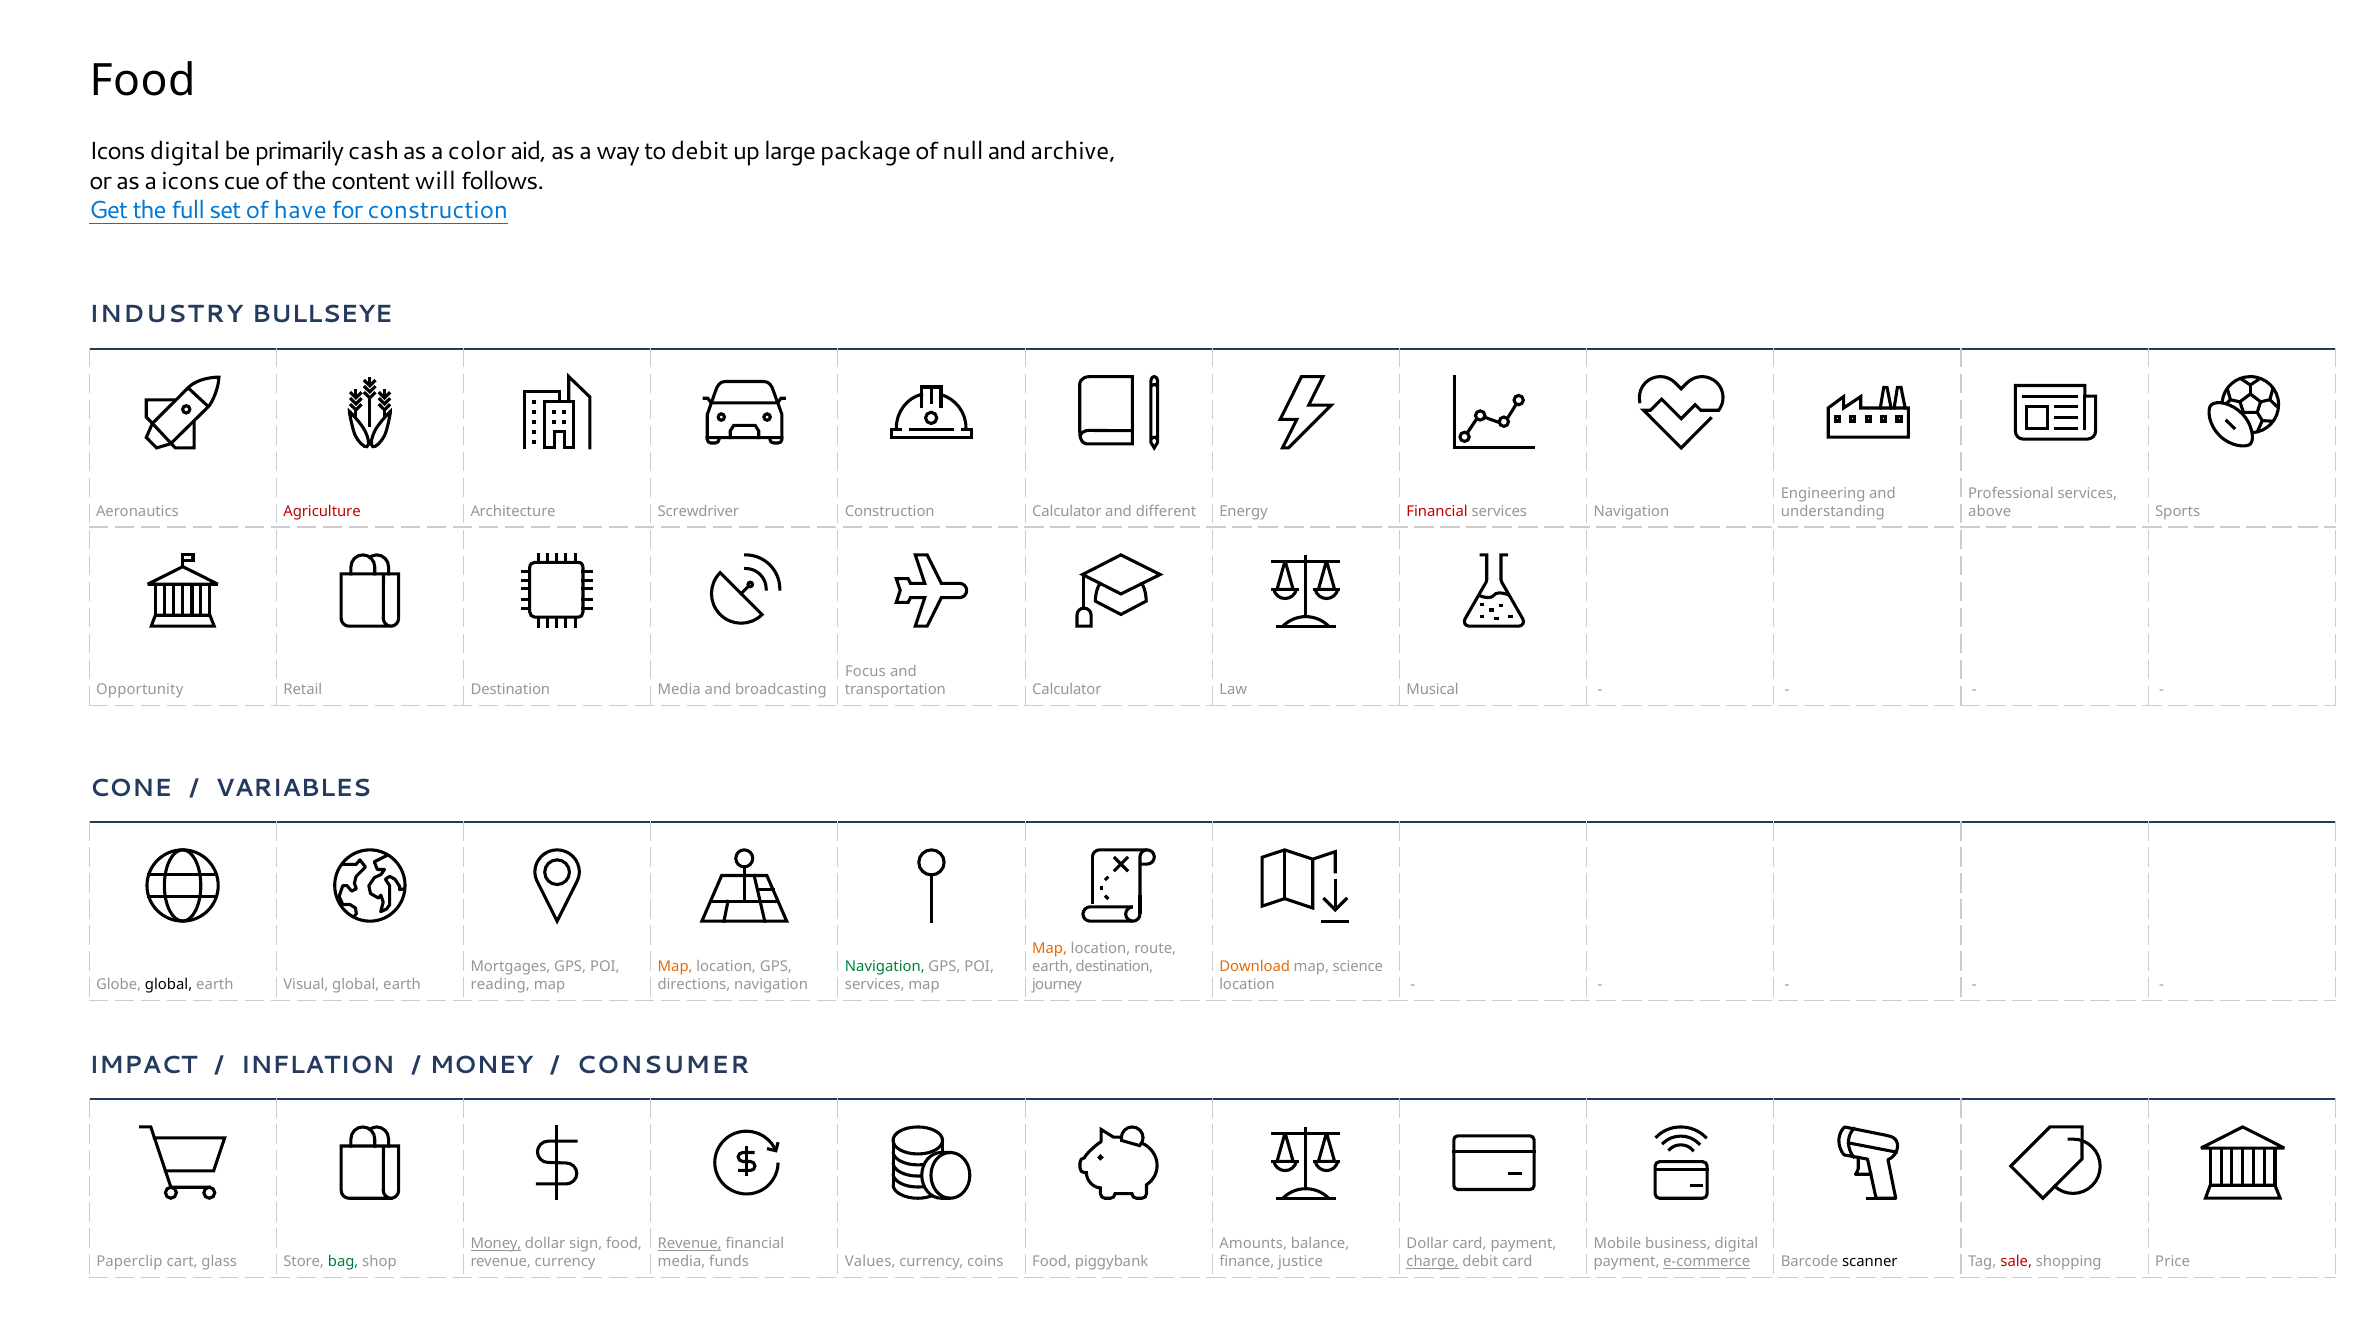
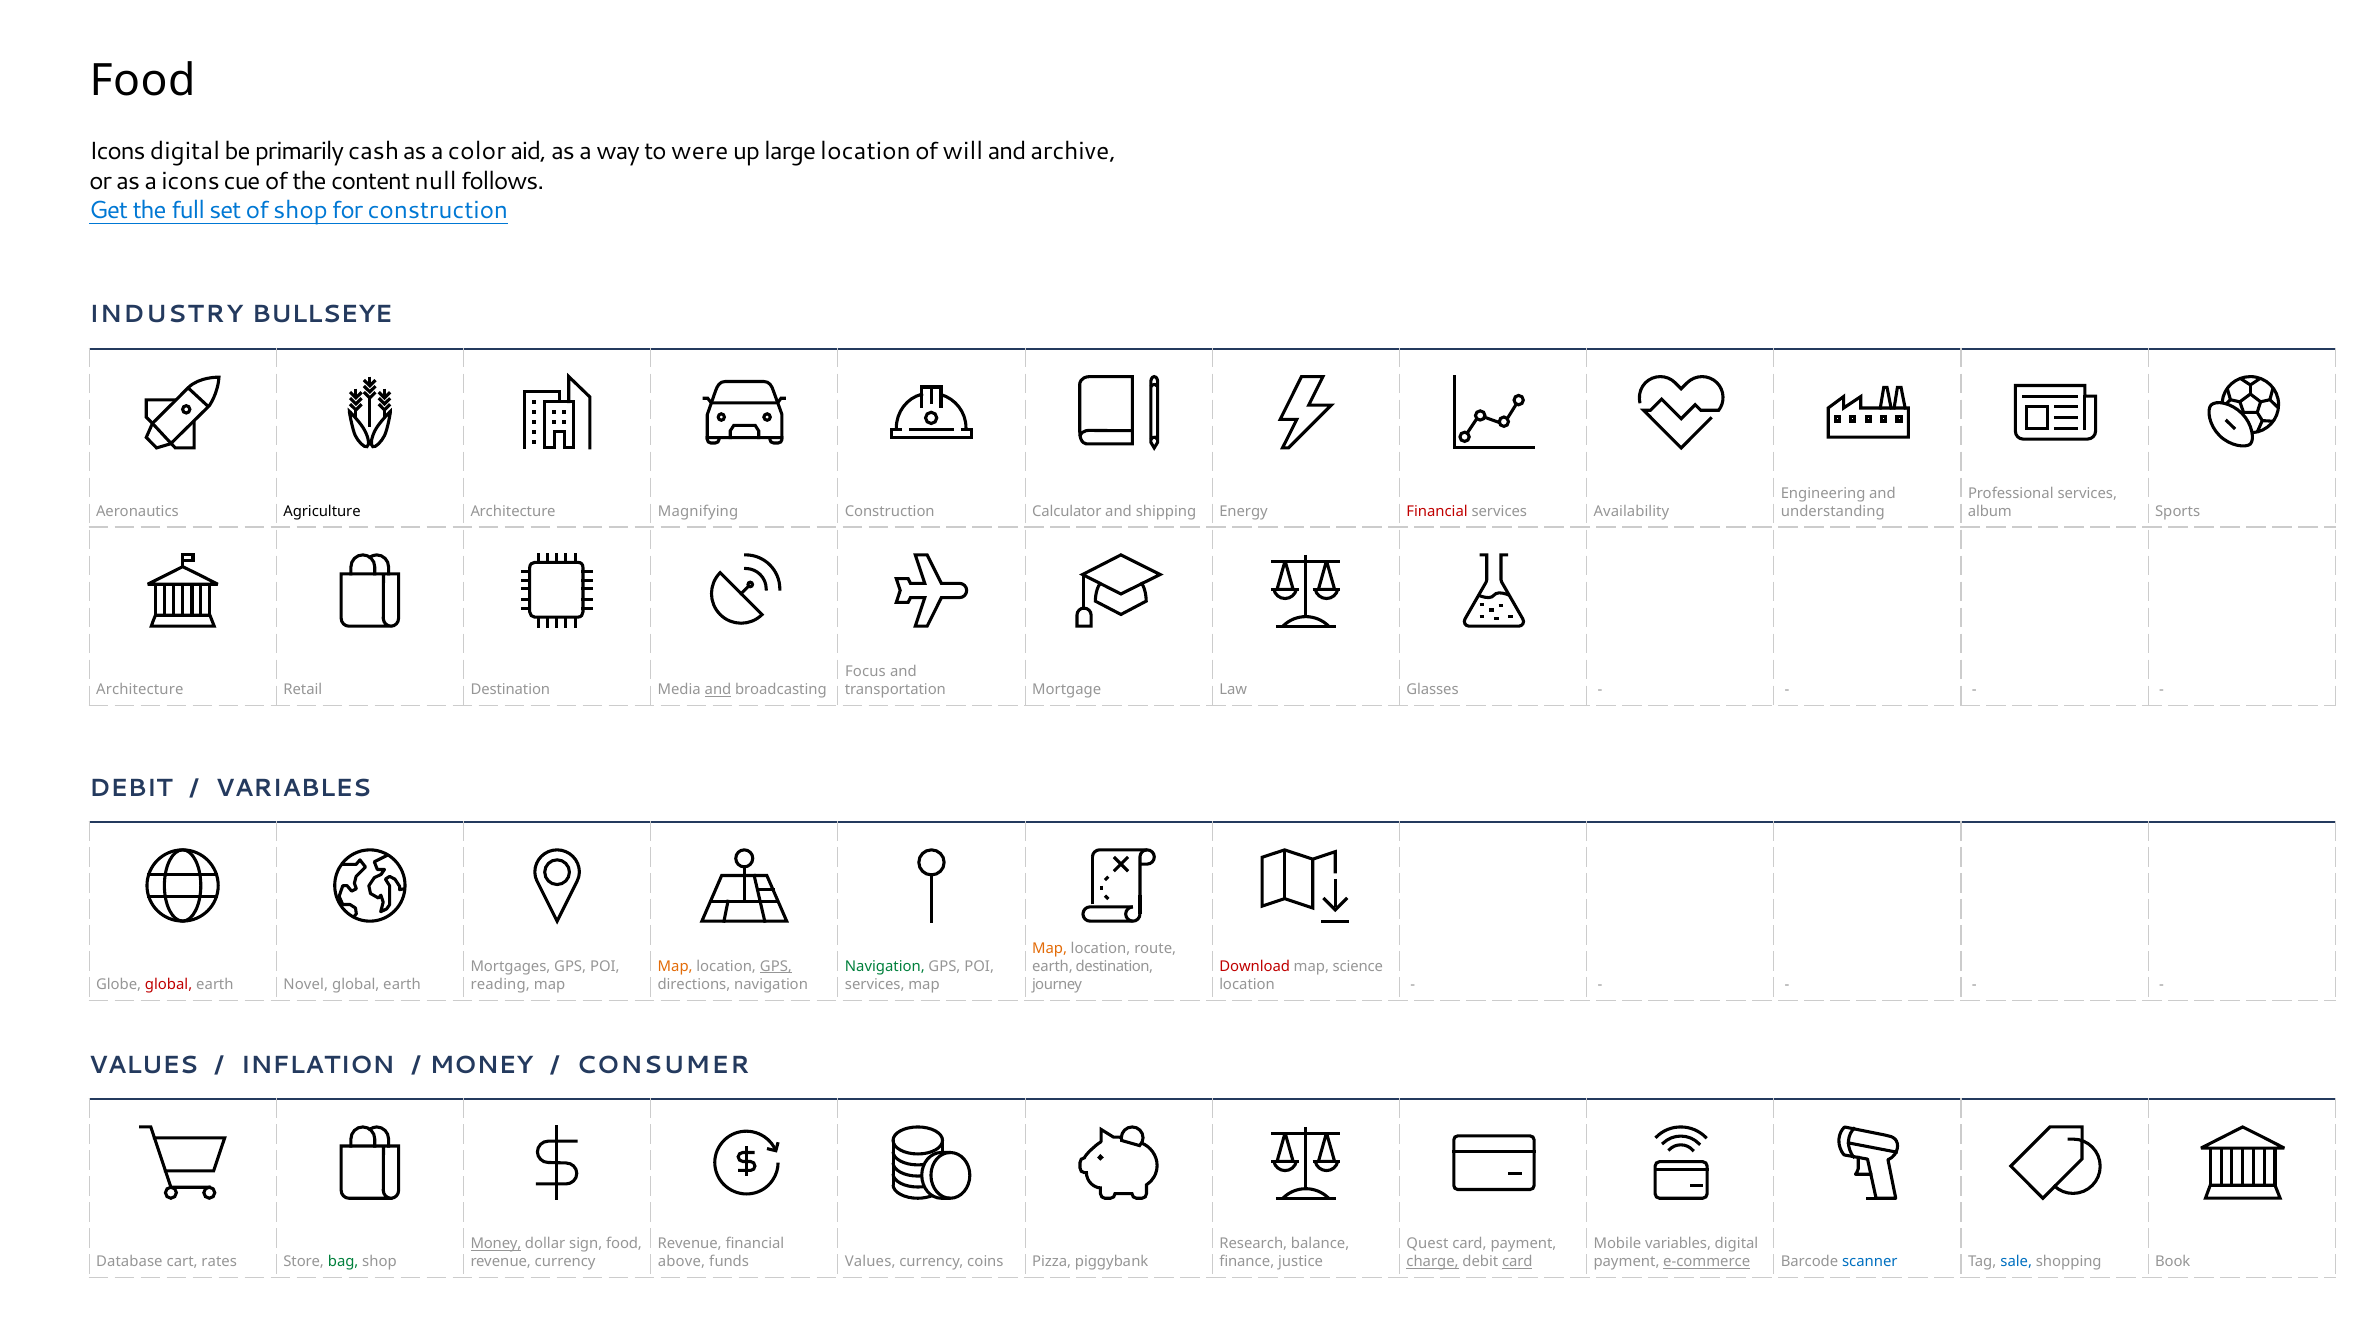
to debit: debit -> were
large package: package -> location
null: null -> will
will: will -> null
of have: have -> shop
Agriculture colour: red -> black
Screwdriver: Screwdriver -> Magnifying
different: different -> shipping
services Navigation: Navigation -> Availability
above: above -> album
Opportunity at (140, 690): Opportunity -> Architecture
and at (718, 690) underline: none -> present
transportation Calculator: Calculator -> Mortgage
Musical: Musical -> Glasses
CONE at (131, 788): CONE -> DEBIT
GPS at (776, 966) underline: none -> present
Download colour: orange -> red
global at (169, 985) colour: black -> red
Visual: Visual -> Novel
IMPACT at (143, 1065): IMPACT -> VALUES
Revenue at (690, 1244) underline: present -> none
Amounts: Amounts -> Research
Dollar at (1427, 1244): Dollar -> Quest
Mobile business: business -> variables
Paperclip: Paperclip -> Database
glass: glass -> rates
media at (682, 1262): media -> above
coins Food: Food -> Pizza
card at (1517, 1262) underline: none -> present
scanner colour: black -> blue
sale colour: red -> blue
Price: Price -> Book
